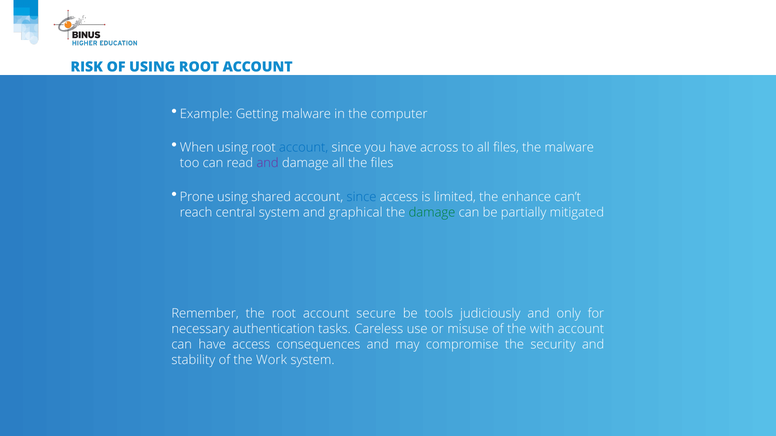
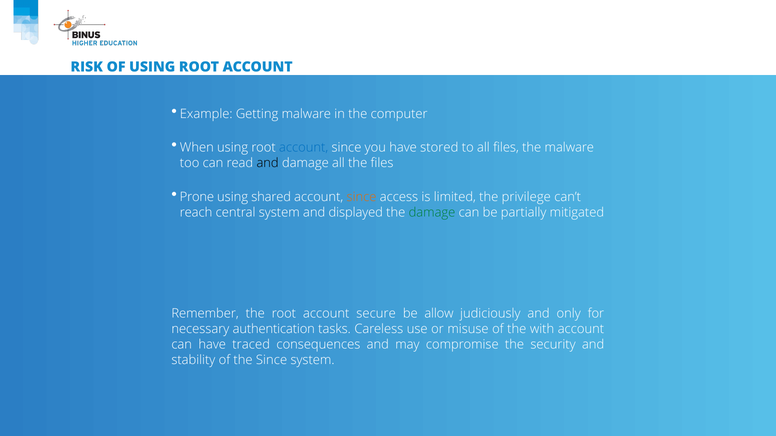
across: across -> stored
and at (268, 163) colour: purple -> black
since at (362, 197) colour: blue -> orange
enhance: enhance -> privilege
graphical: graphical -> displayed
tools: tools -> allow
have access: access -> traced
the Work: Work -> Since
